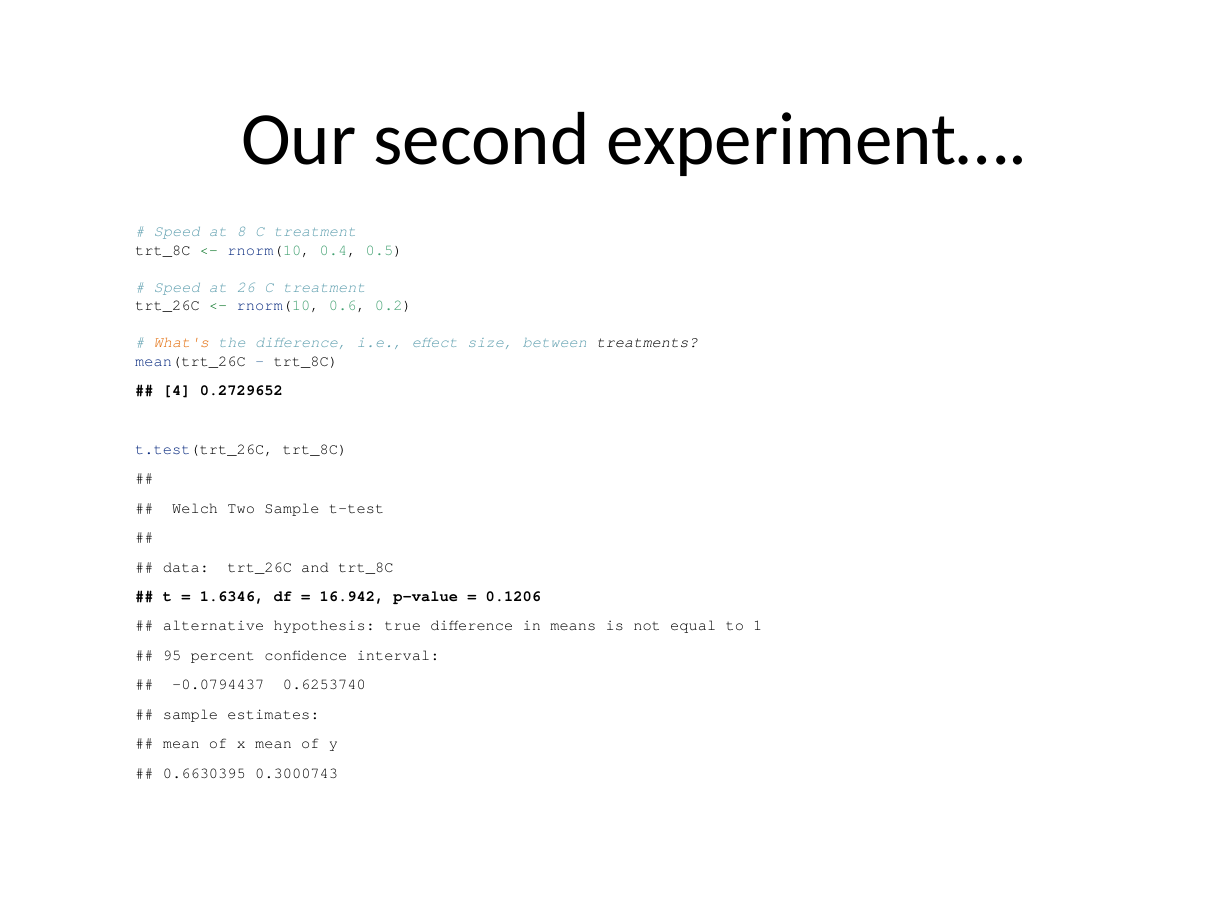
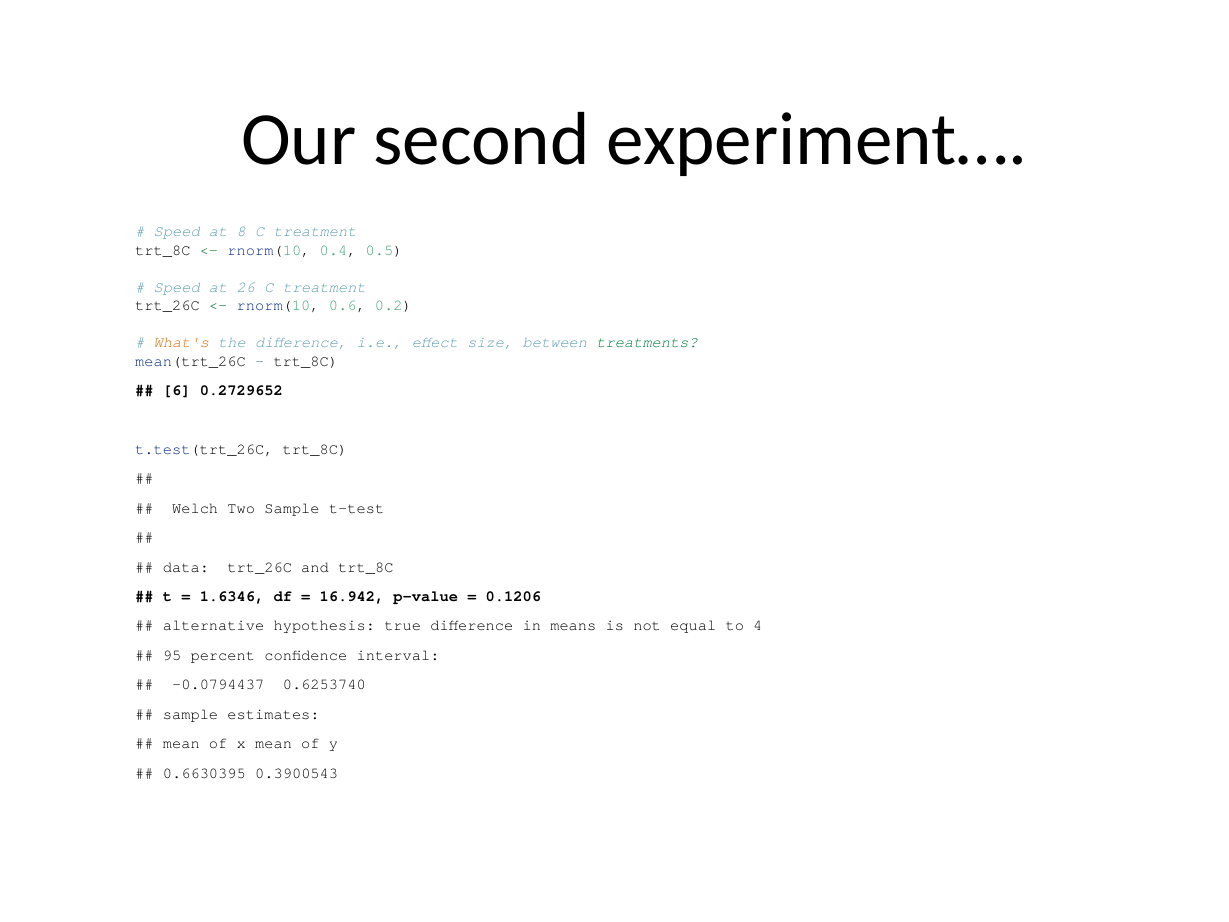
treatments colour: black -> green
4: 4 -> 6
1: 1 -> 4
0.3000743: 0.3000743 -> 0.3900543
